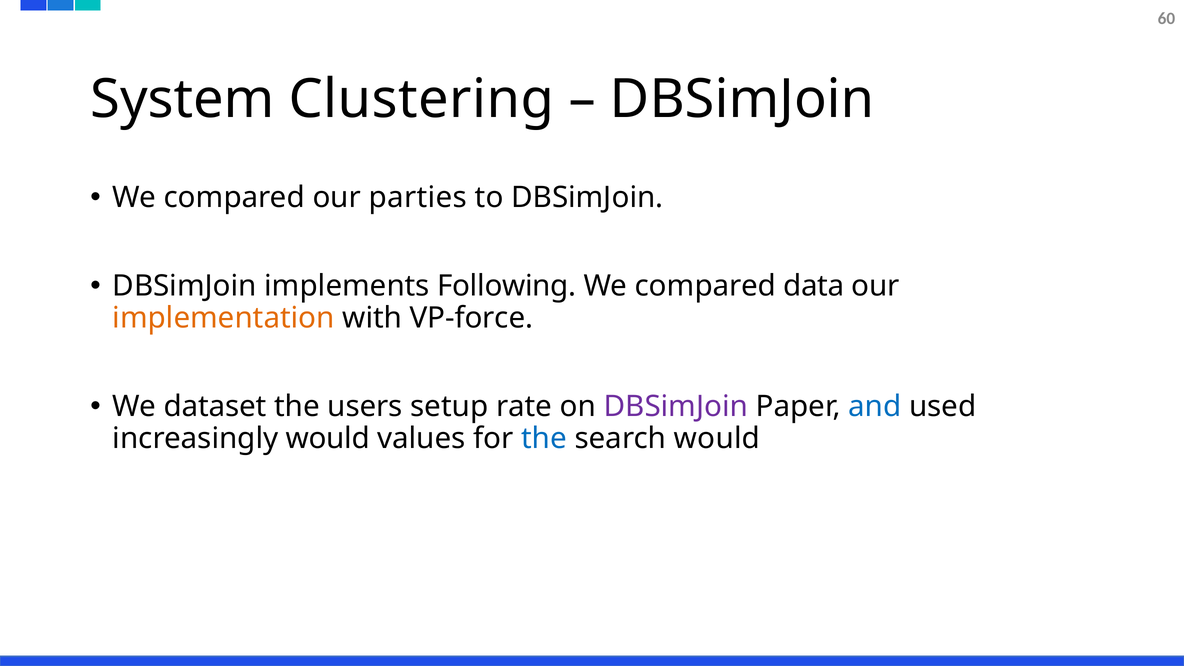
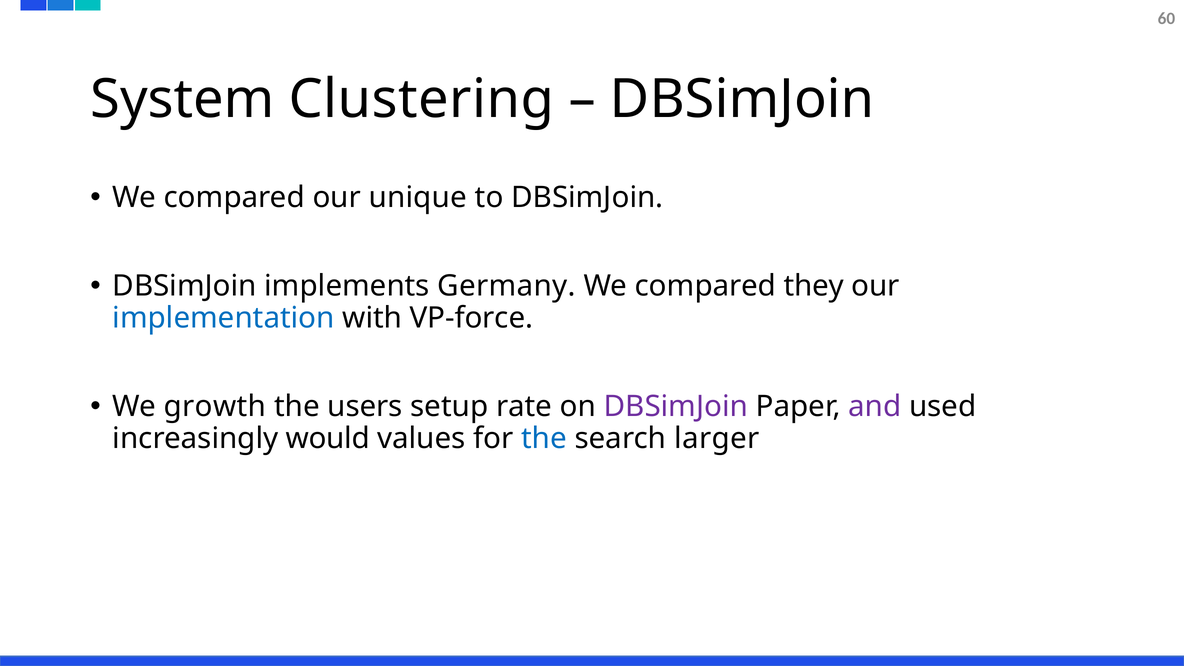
parties: parties -> unique
Following: Following -> Germany
data: data -> they
implementation colour: orange -> blue
dataset: dataset -> growth
and colour: blue -> purple
search would: would -> larger
